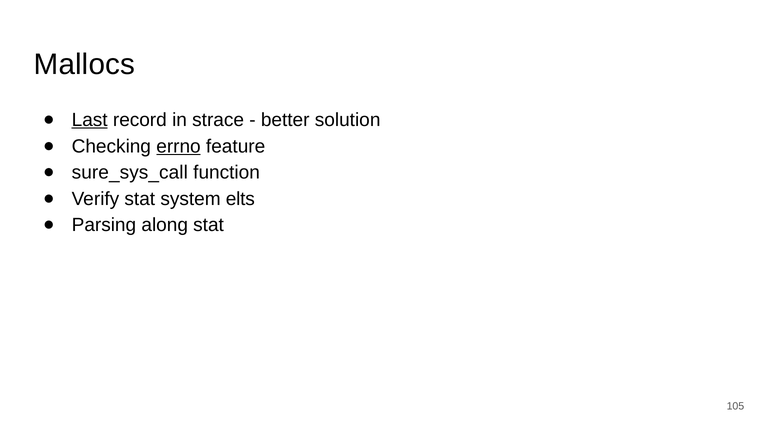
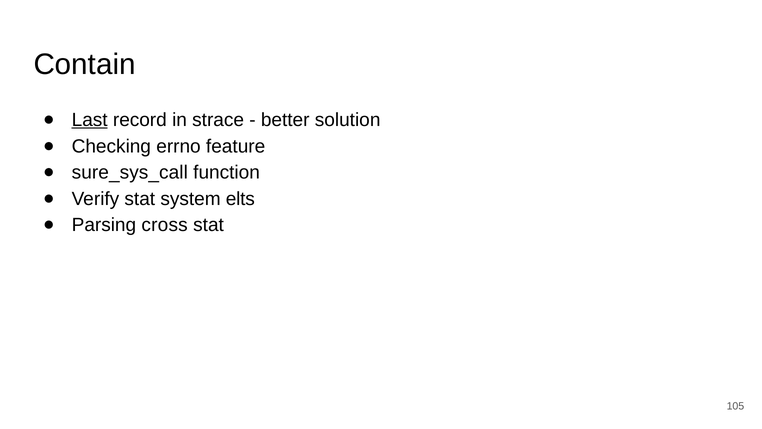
Mallocs: Mallocs -> Contain
errno underline: present -> none
along: along -> cross
